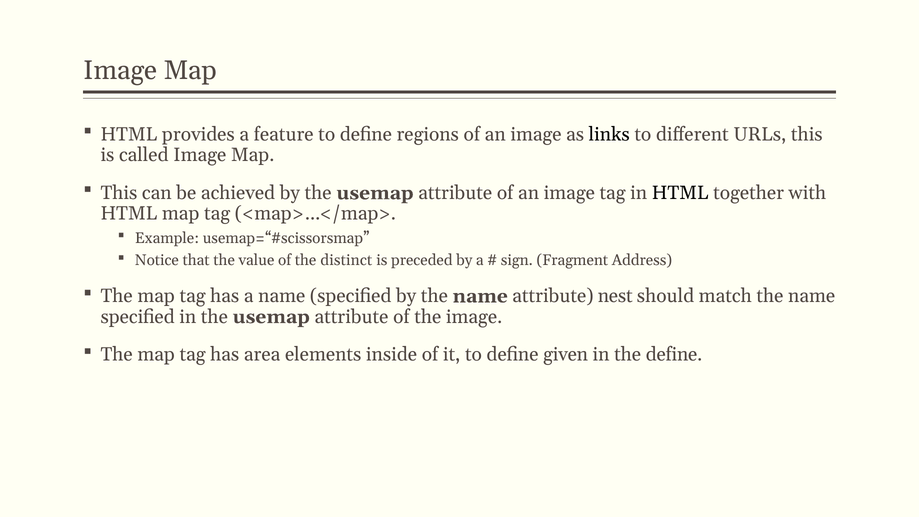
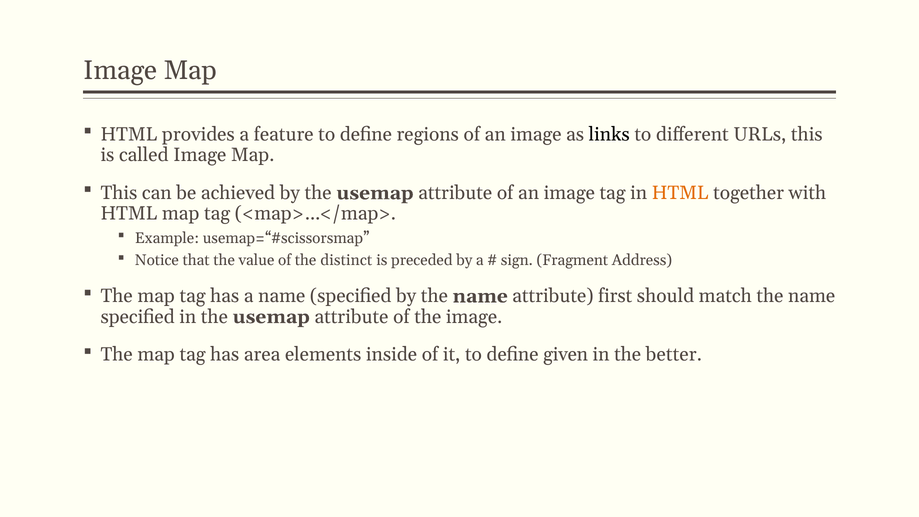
HTML at (680, 193) colour: black -> orange
nest: nest -> first
the define: define -> better
